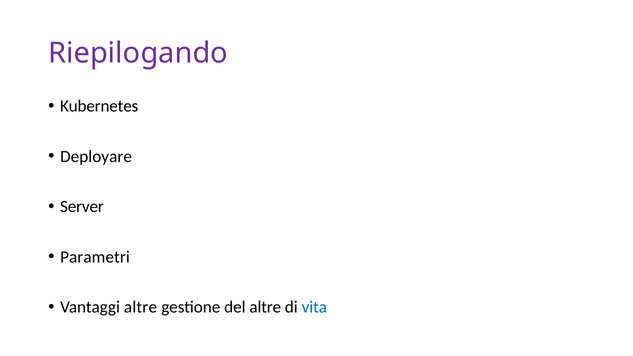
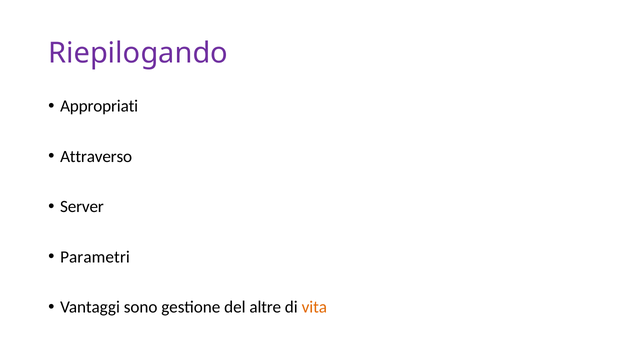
Kubernetes: Kubernetes -> Appropriati
Deployare: Deployare -> Attraverso
Vantaggi altre: altre -> sono
vita colour: blue -> orange
